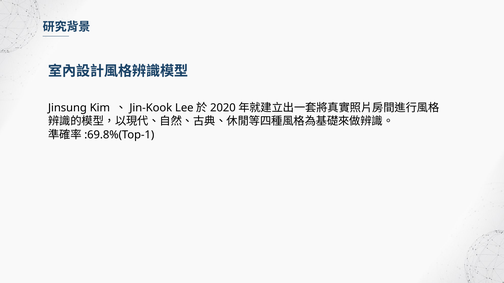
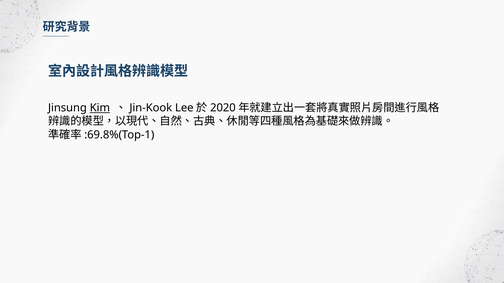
Kim underline: none -> present
